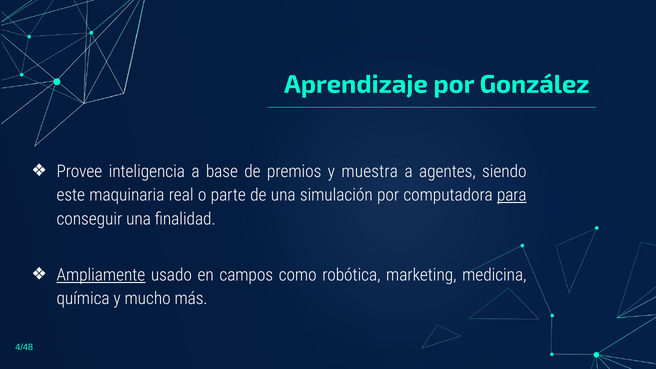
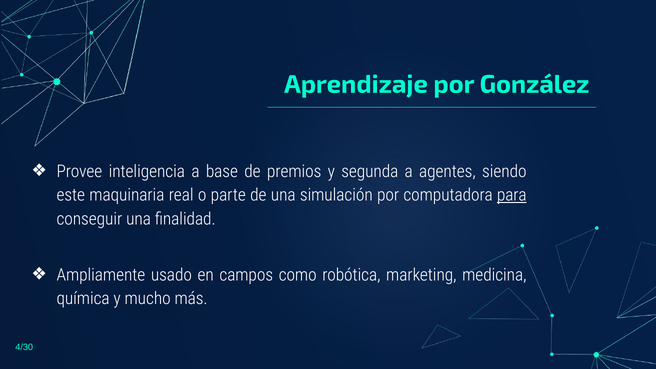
muestra: muestra -> segunda
Ampliamente underline: present -> none
4/48: 4/48 -> 4/30
